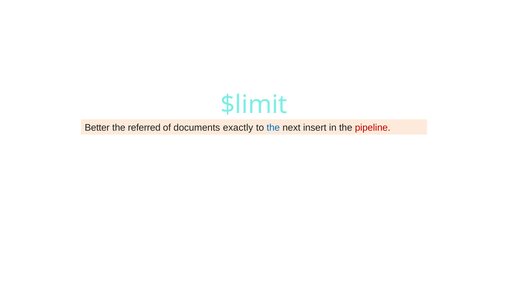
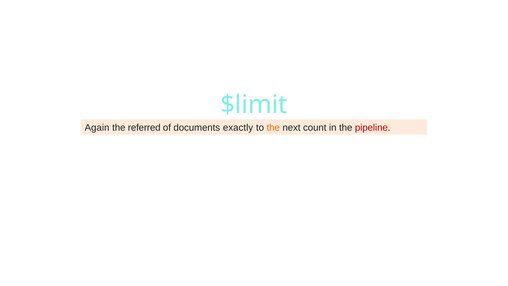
Better: Better -> Again
the at (273, 128) colour: blue -> orange
insert: insert -> count
